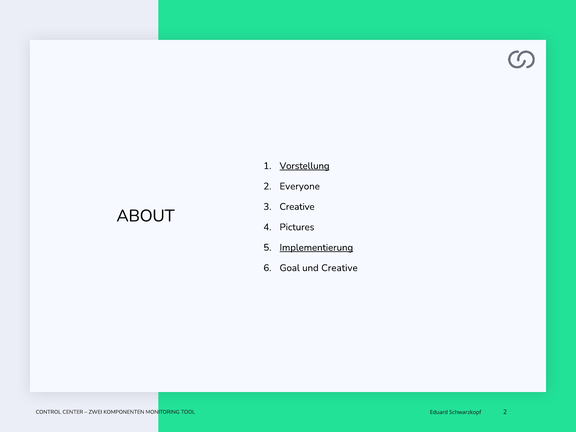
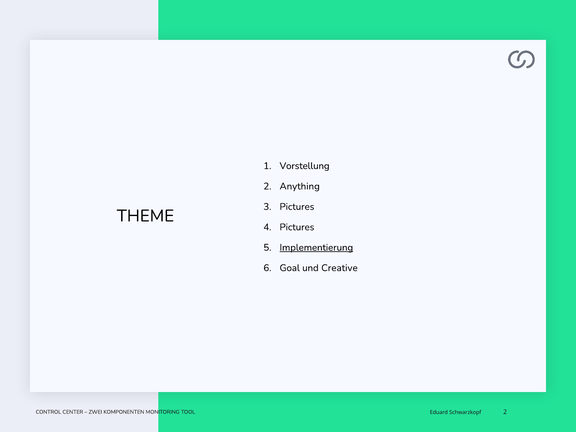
Vorstellung underline: present -> none
Everyone: Everyone -> Anything
Creative at (297, 207): Creative -> Pictures
ABOUT: ABOUT -> THEME
